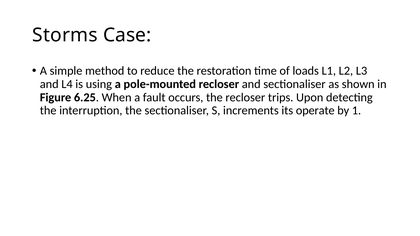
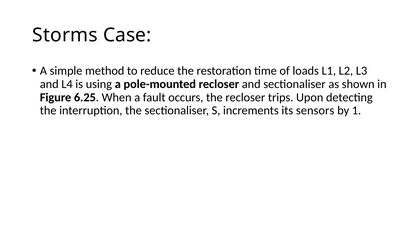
operate: operate -> sensors
